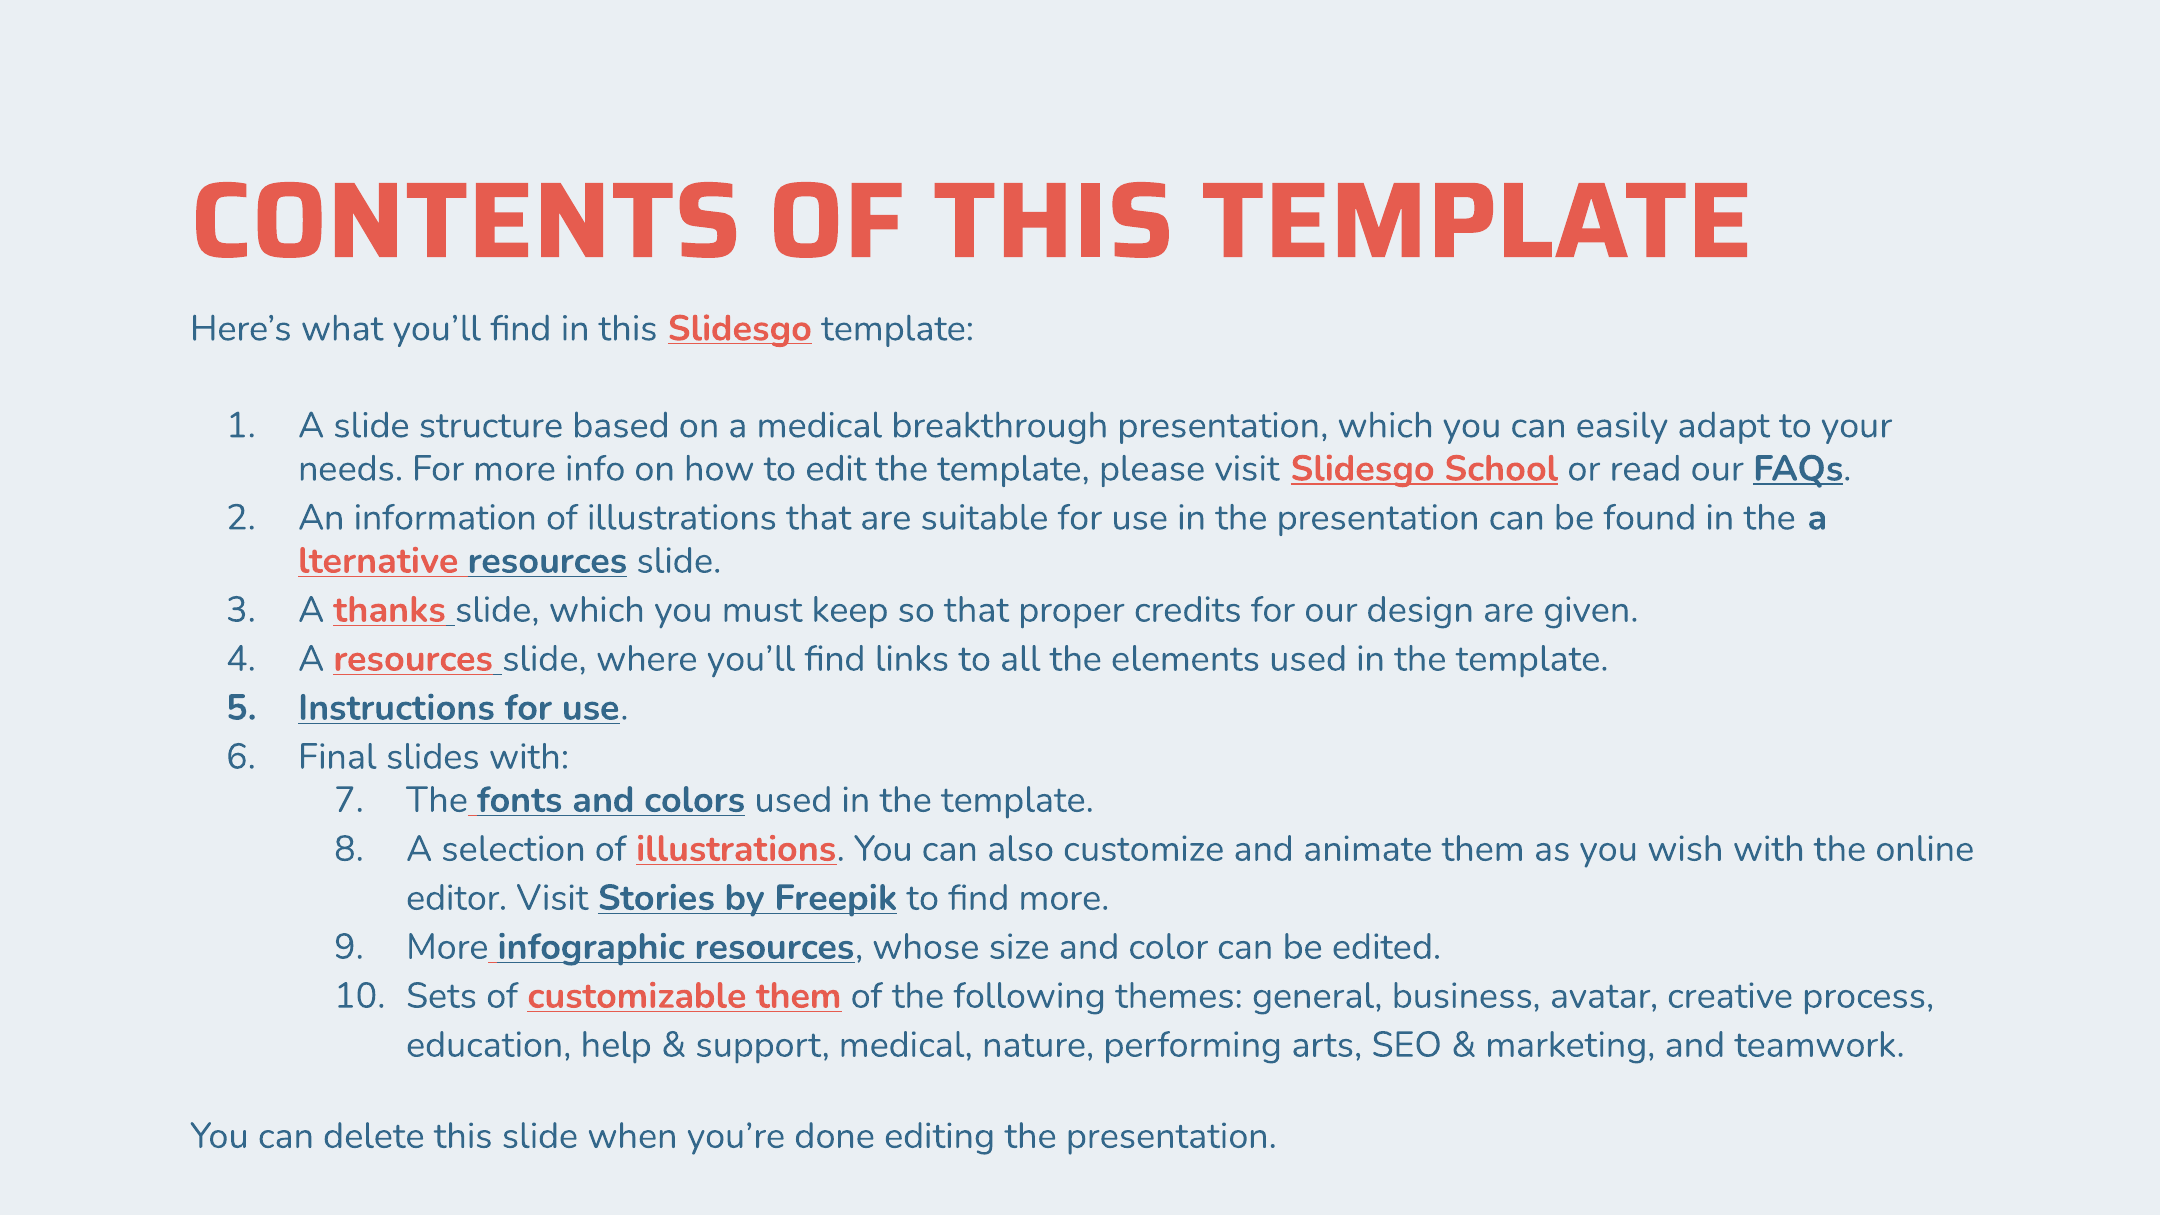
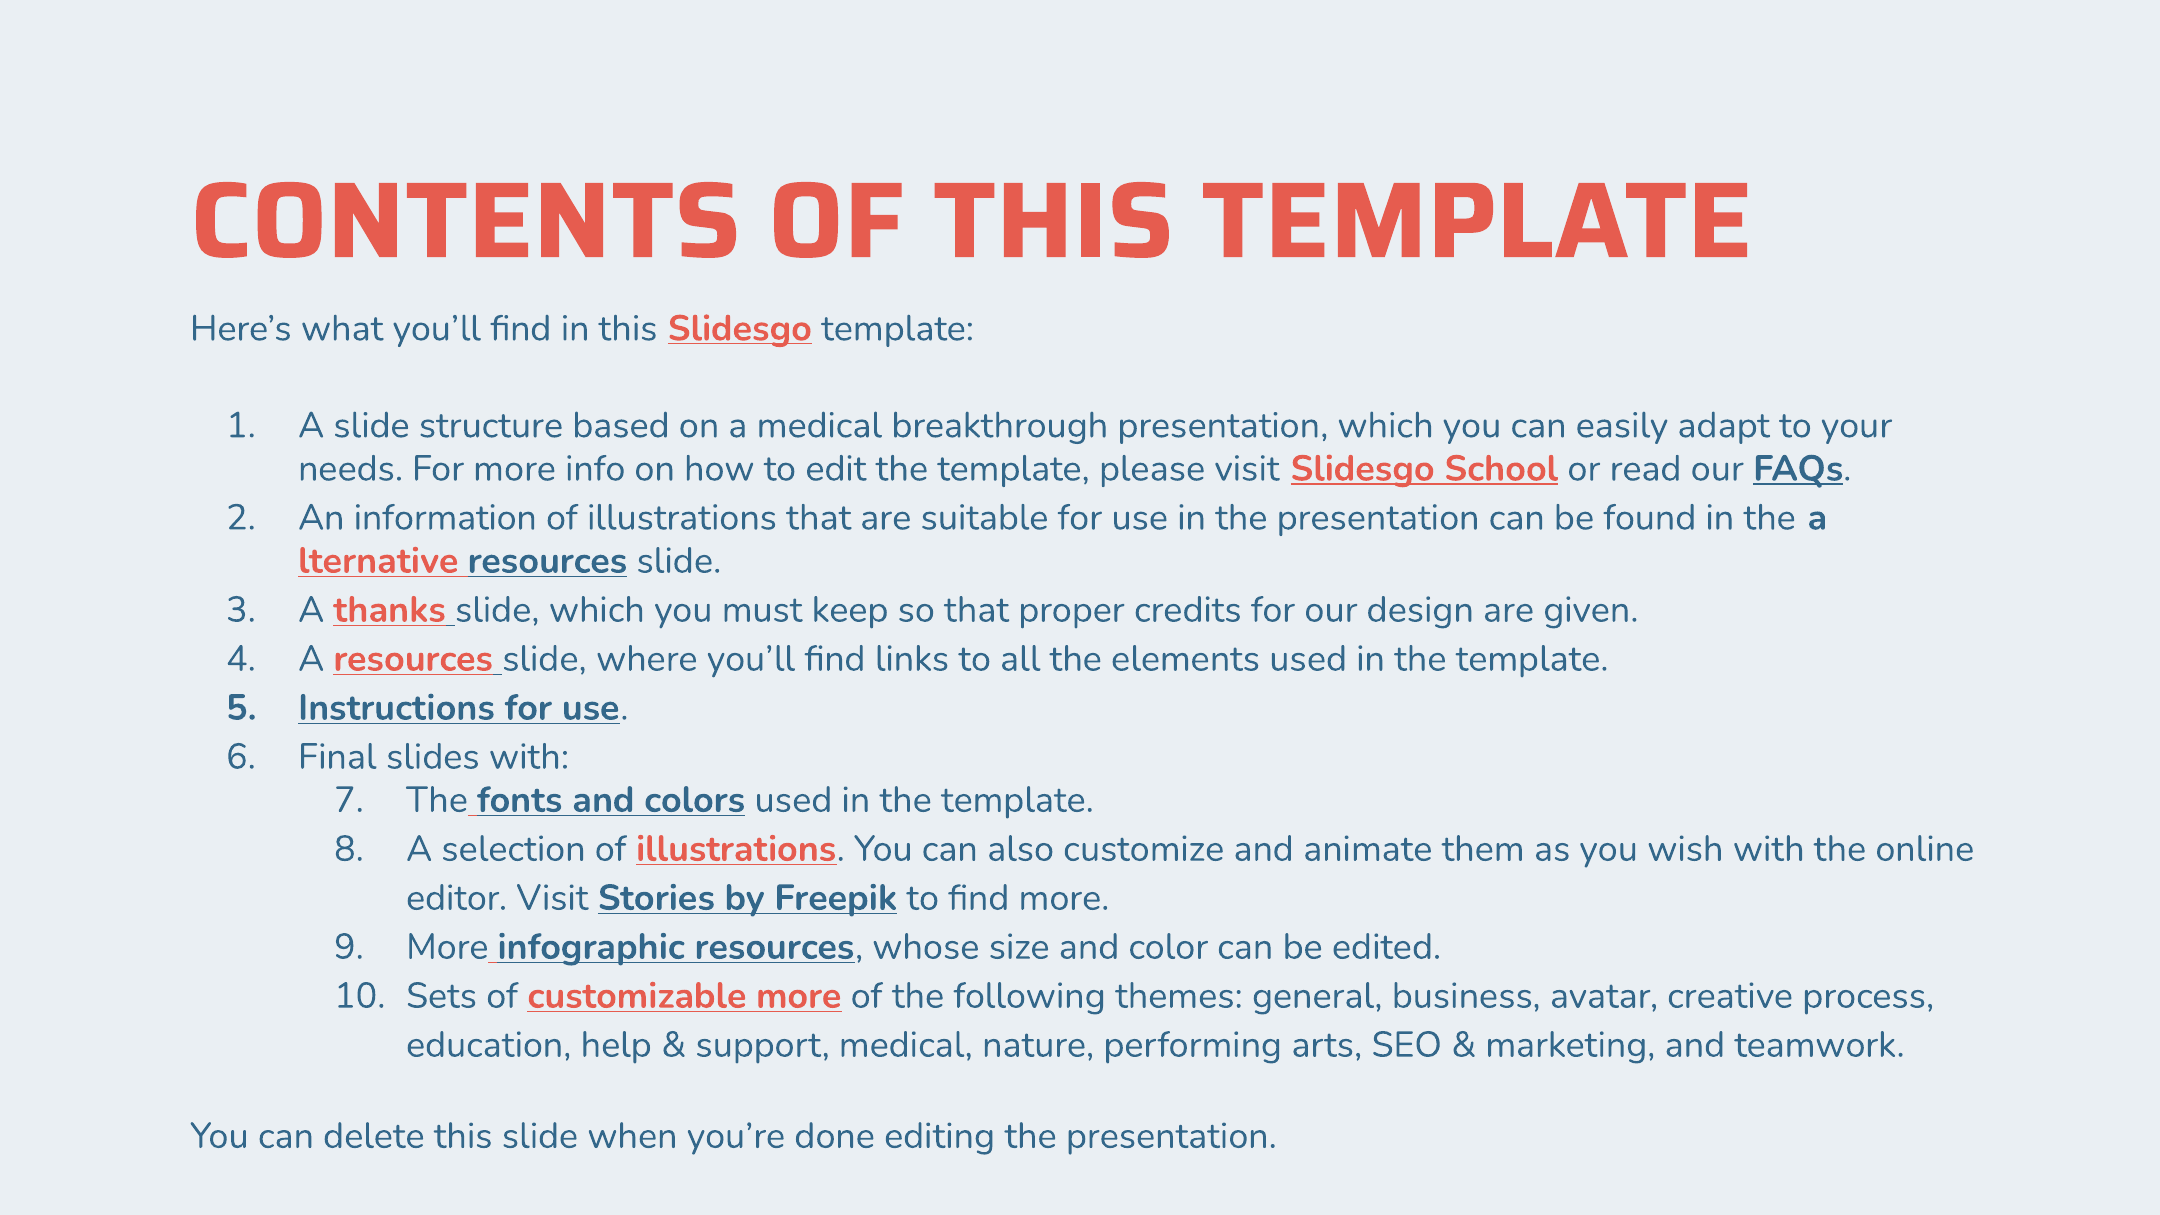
customizable them: them -> more
